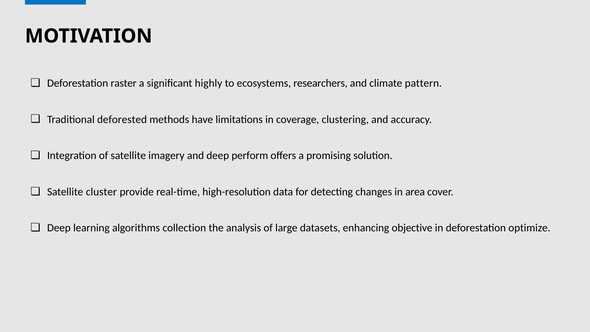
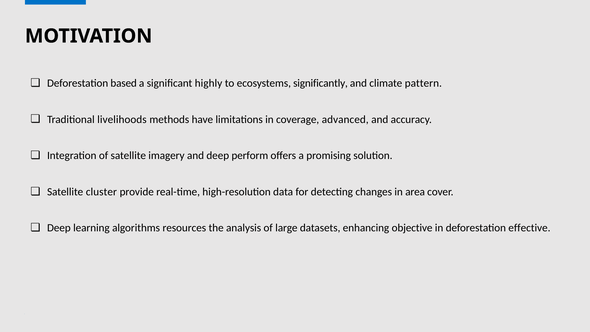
raster: raster -> based
researchers: researchers -> significantly
deforested: deforested -> livelihoods
clustering: clustering -> advanced
collection: collection -> resources
optimize: optimize -> effective
